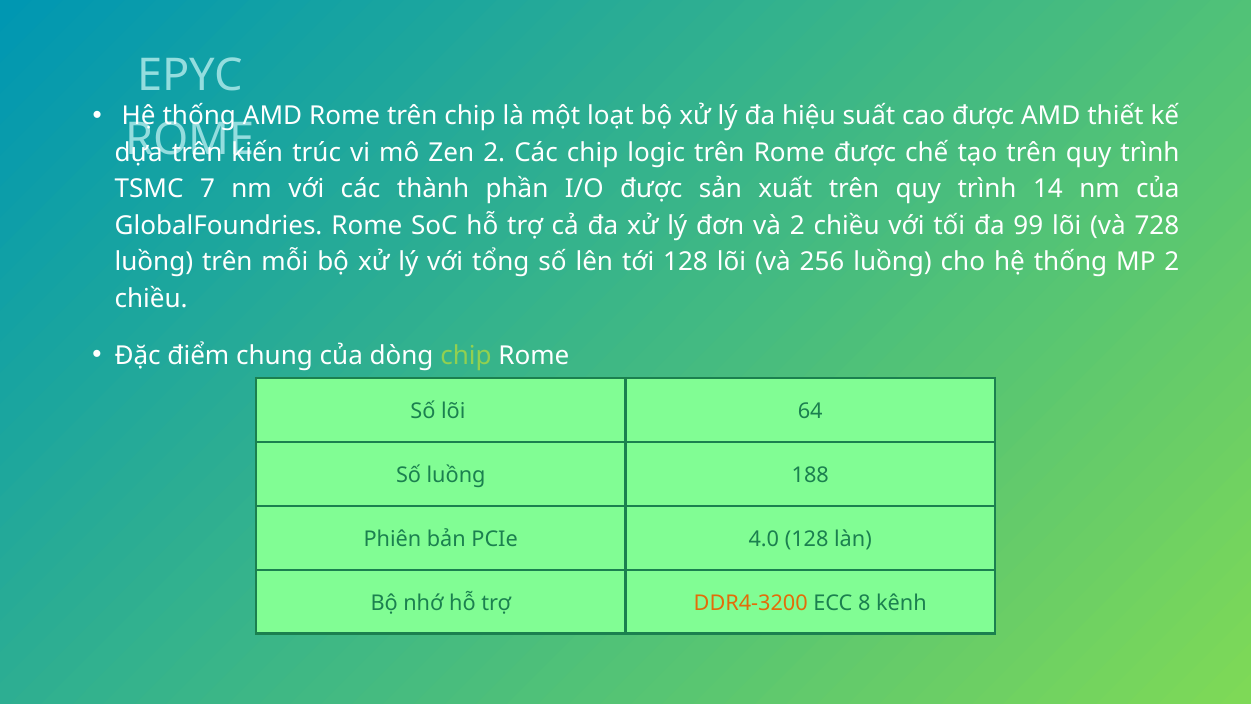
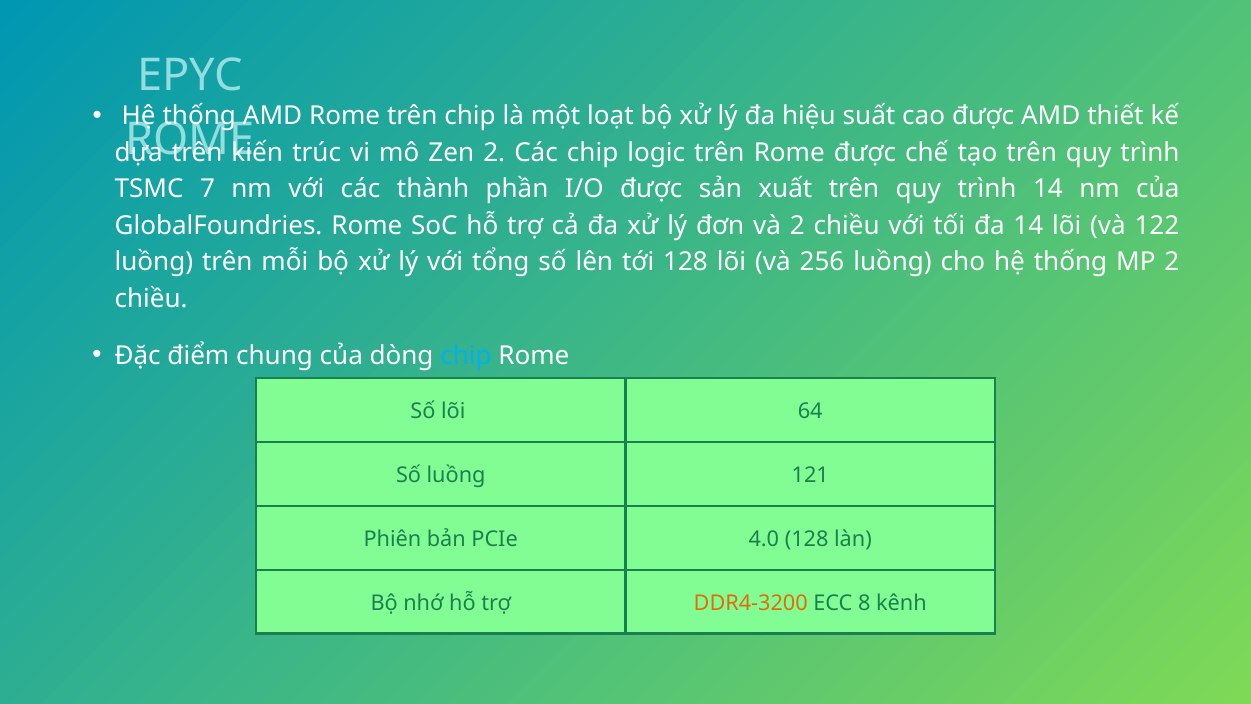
đa 99: 99 -> 14
728: 728 -> 122
chip at (466, 356) colour: light green -> light blue
188: 188 -> 121
